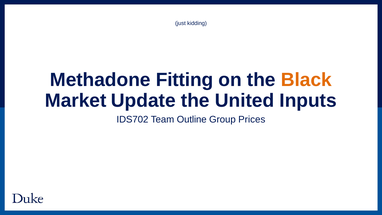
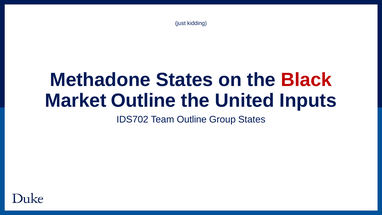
Methadone Fitting: Fitting -> States
Black colour: orange -> red
Market Update: Update -> Outline
Group Prices: Prices -> States
